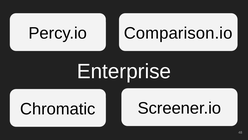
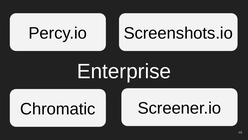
Comparison.io: Comparison.io -> Screenshots.io
